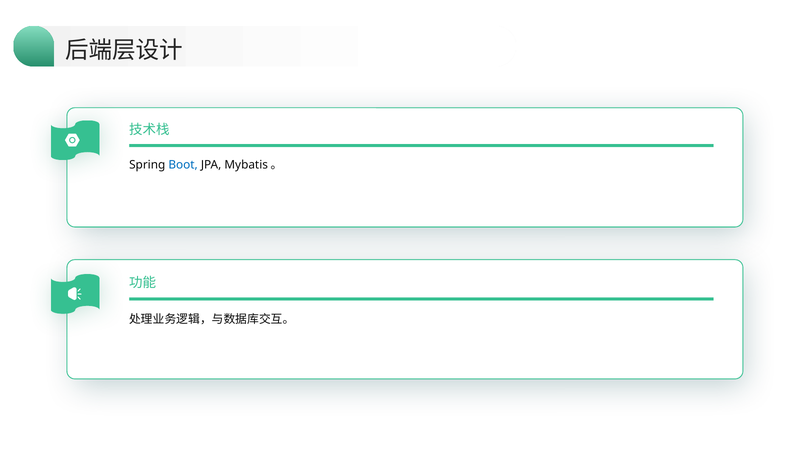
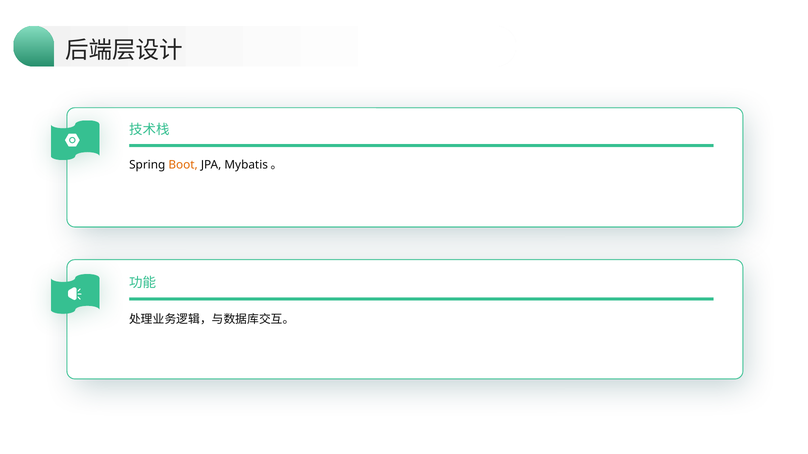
Boot colour: blue -> orange
